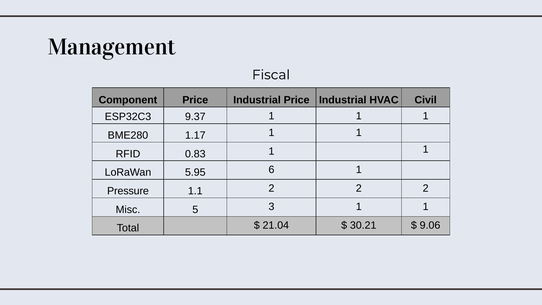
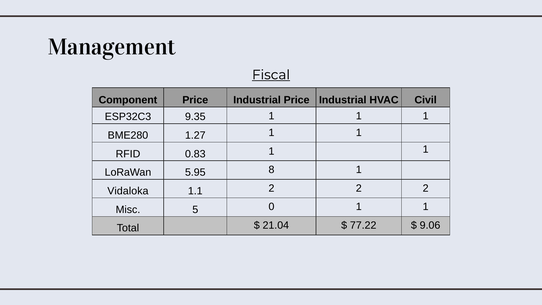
Fiscal underline: none -> present
9.37: 9.37 -> 9.35
1.17: 1.17 -> 1.27
6: 6 -> 8
Pressure: Pressure -> Vidaloka
3: 3 -> 0
30.21: 30.21 -> 77.22
